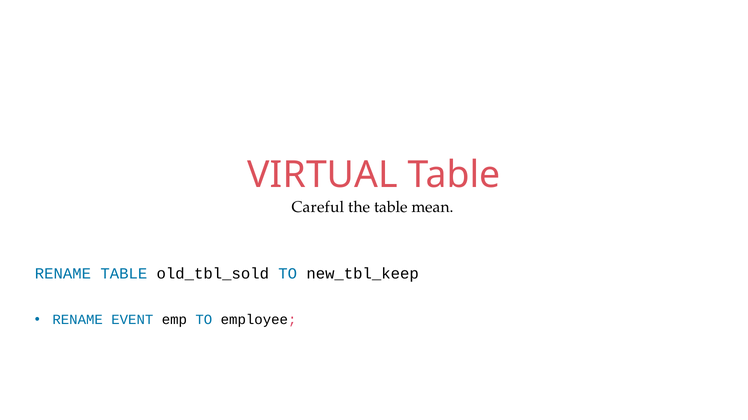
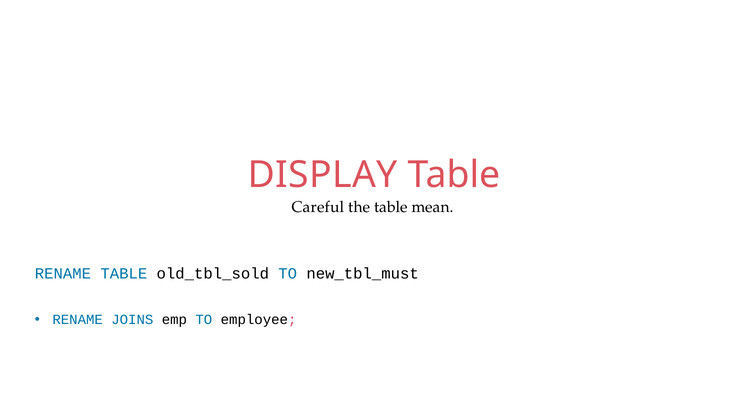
VIRTUAL: VIRTUAL -> DISPLAY
new_tbl_keep: new_tbl_keep -> new_tbl_must
EVENT: EVENT -> JOINS
